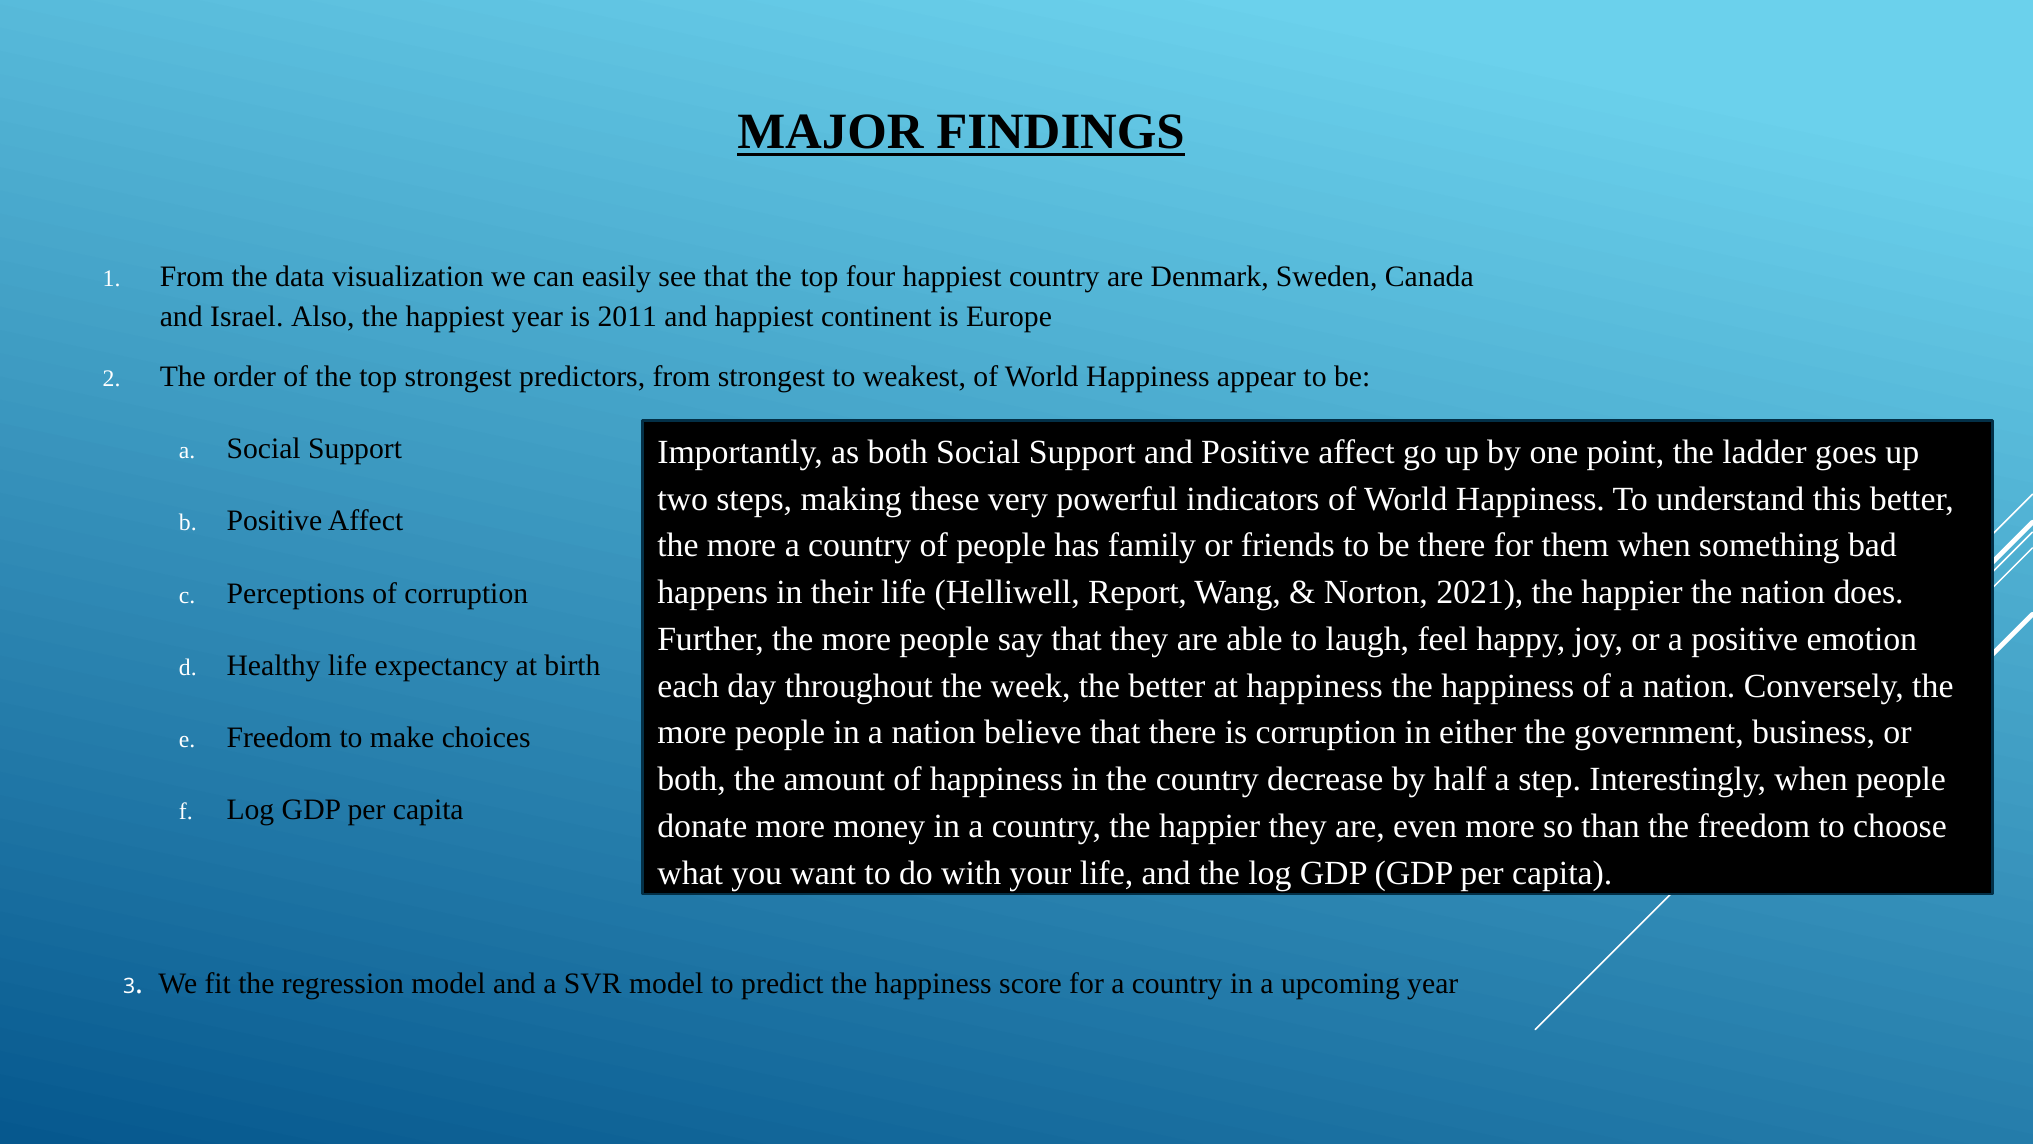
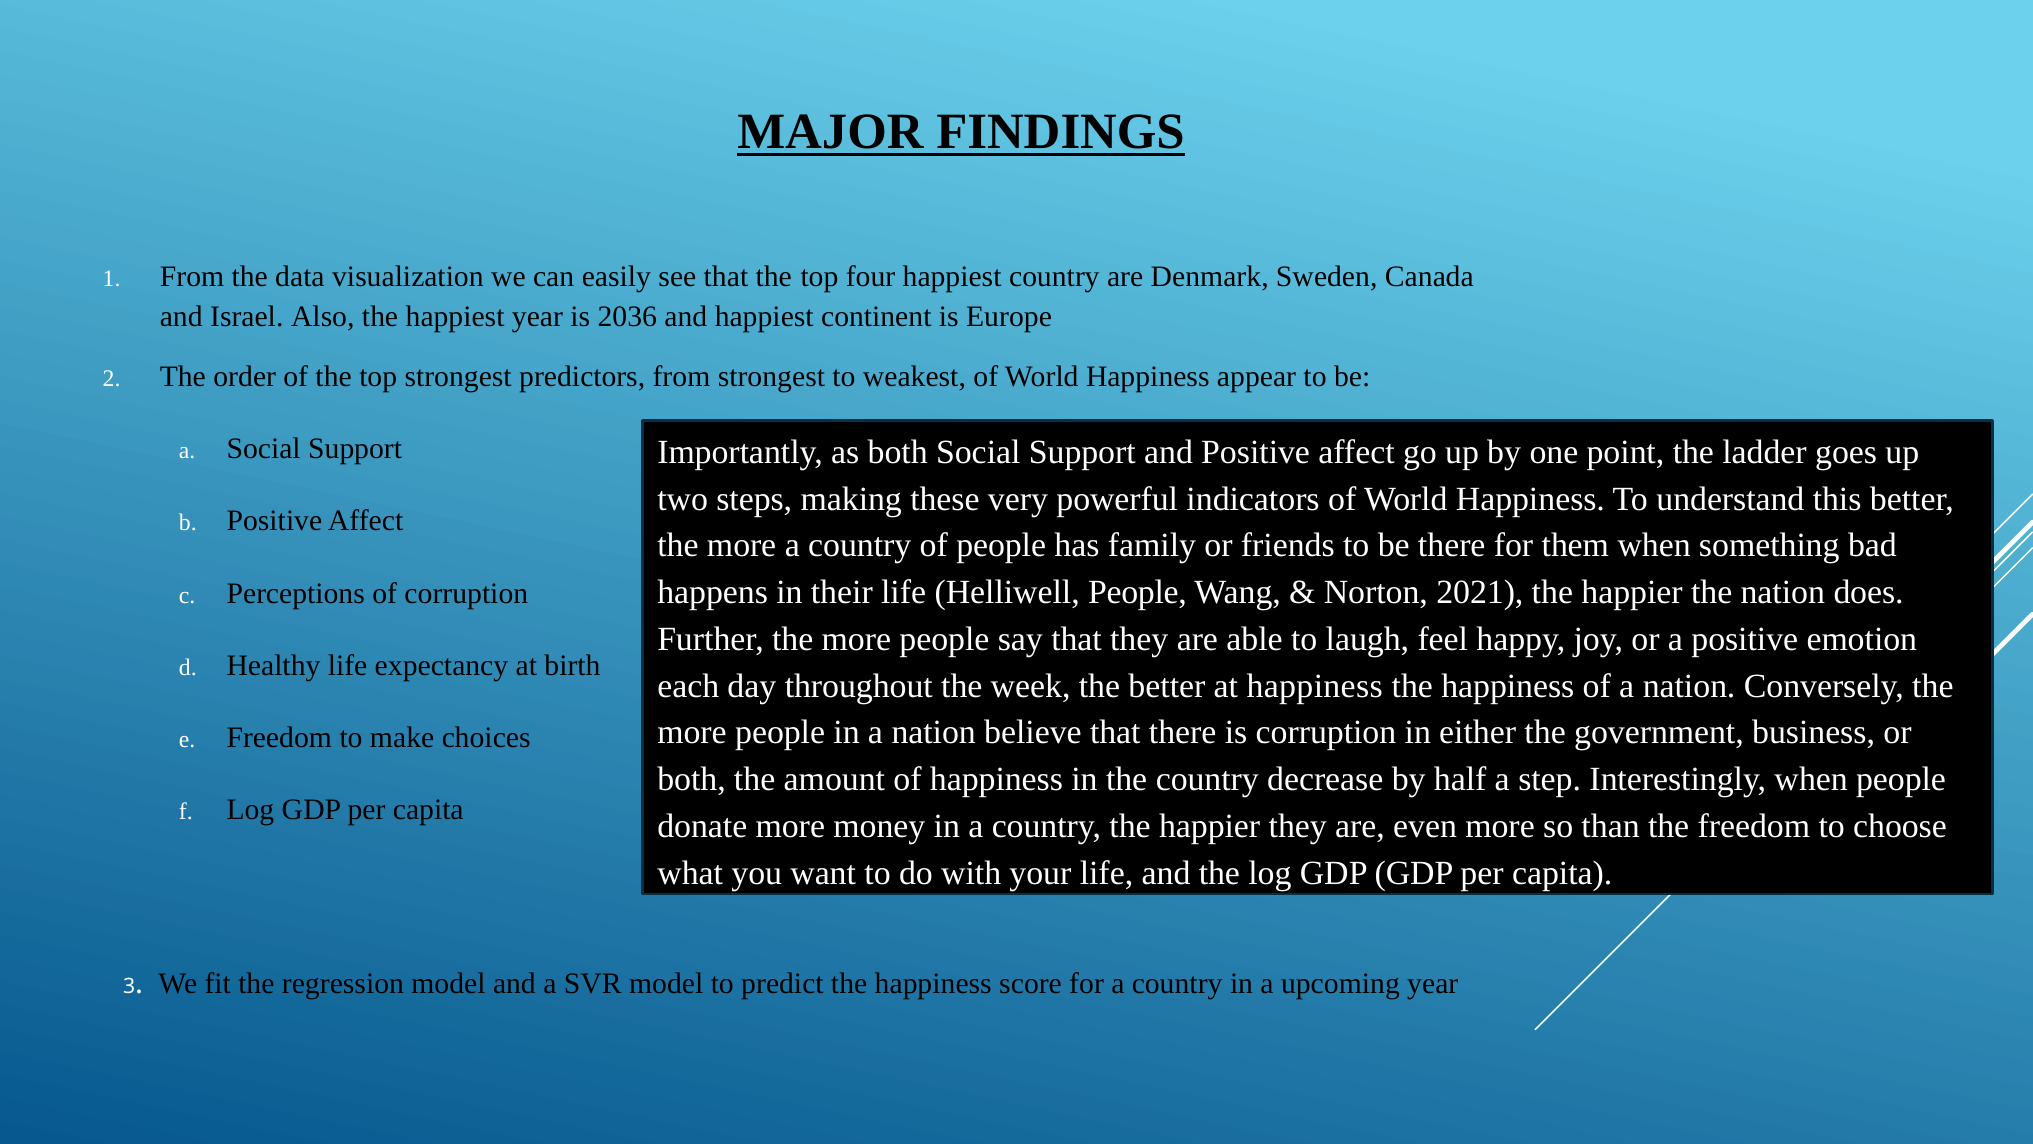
2011: 2011 -> 2036
Helliwell Report: Report -> People
